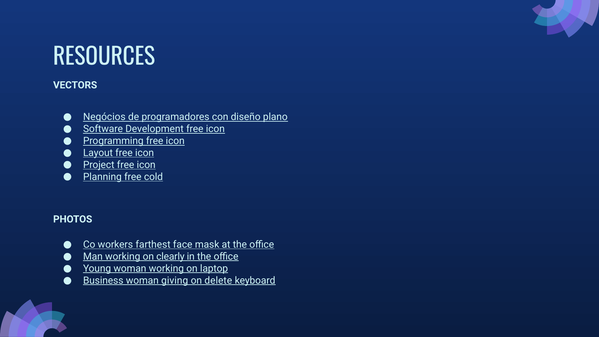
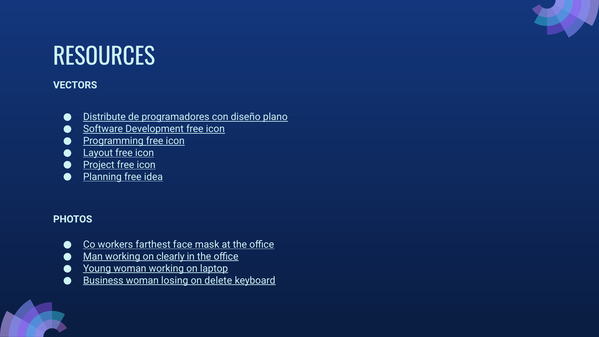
Negócios: Negócios -> Distribute
cold: cold -> idea
giving: giving -> losing
